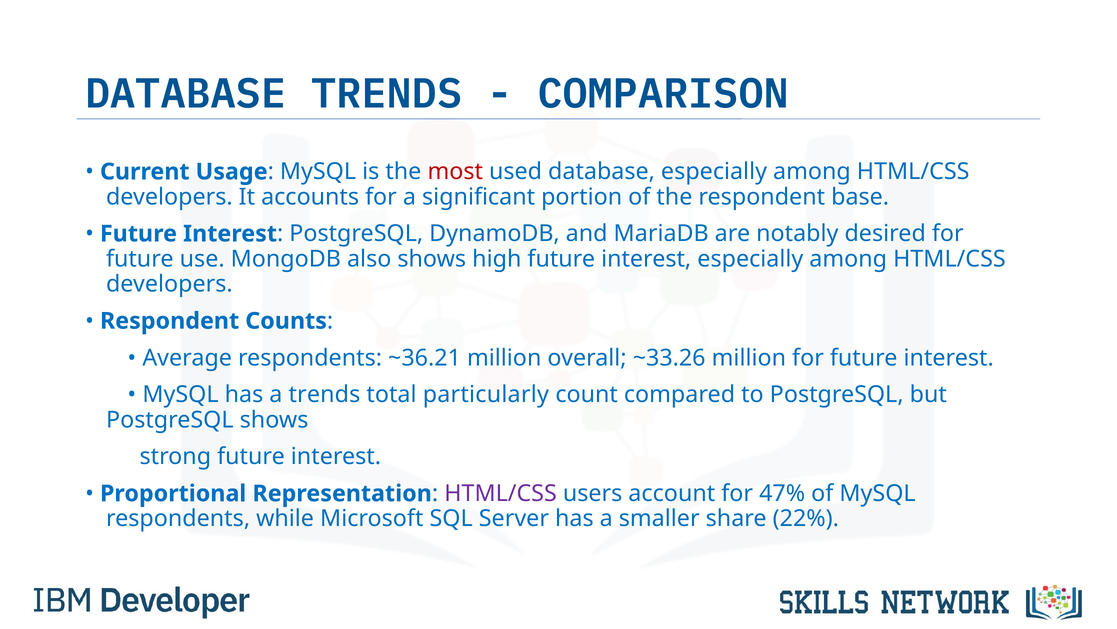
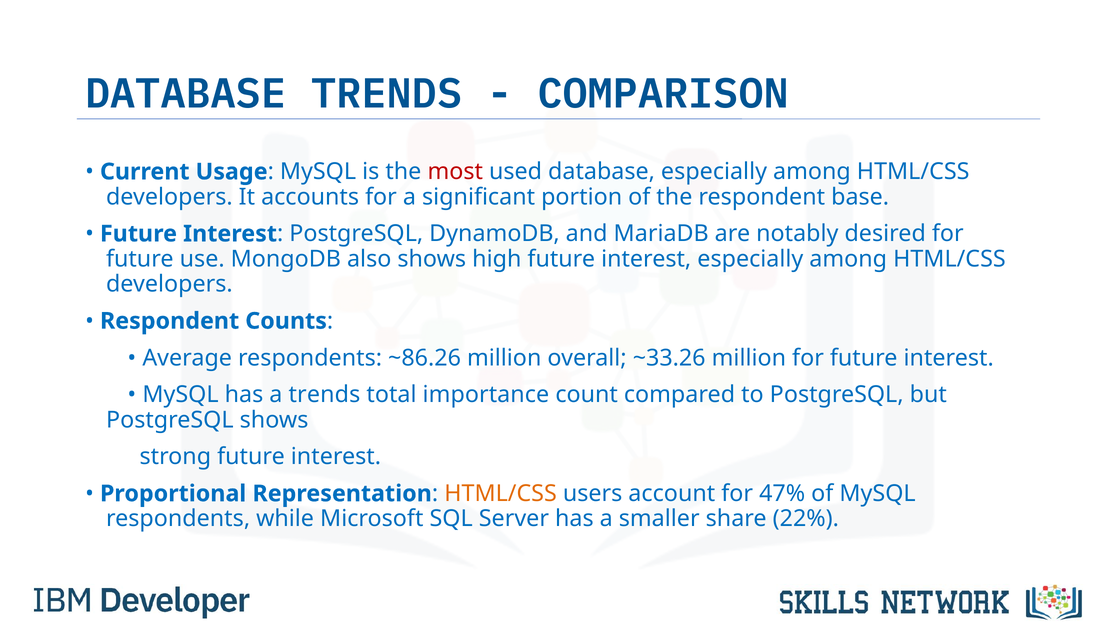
~36.21: ~36.21 -> ~86.26
particularly: particularly -> importance
HTML/CSS at (501, 493) colour: purple -> orange
